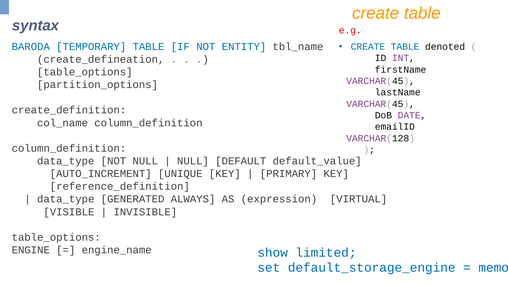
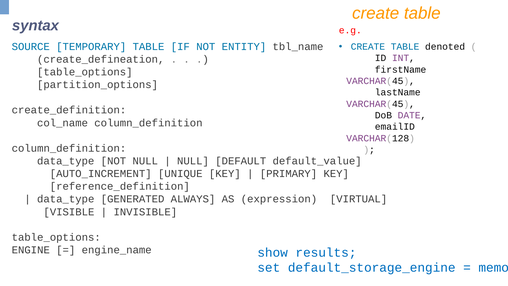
BARODA: BARODA -> SOURCE
limited: limited -> results
